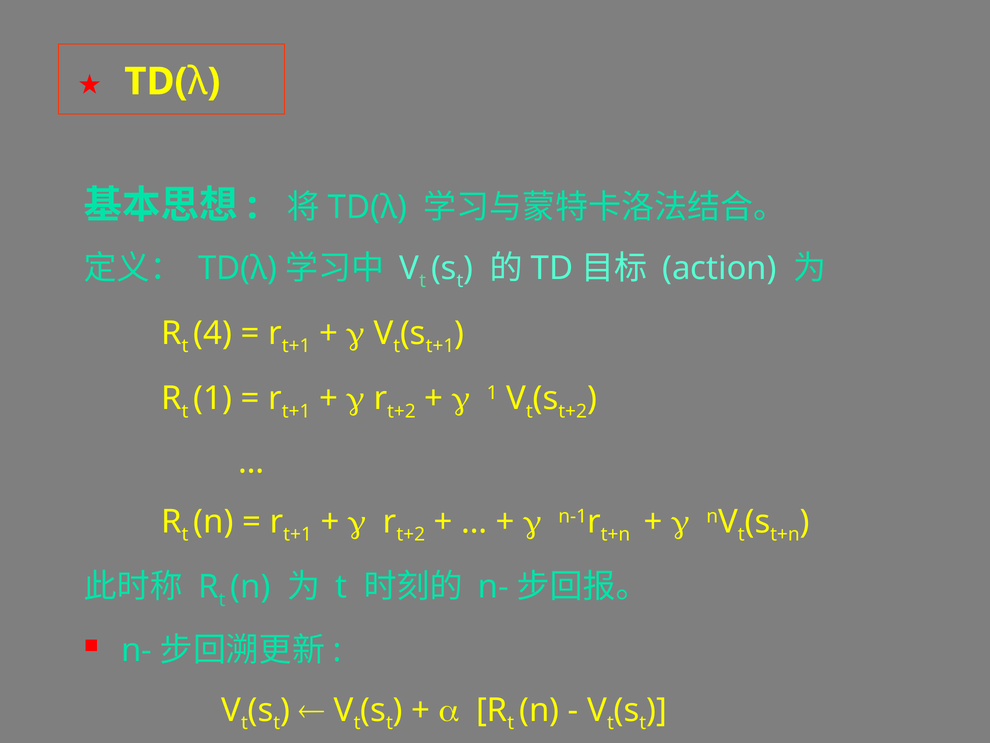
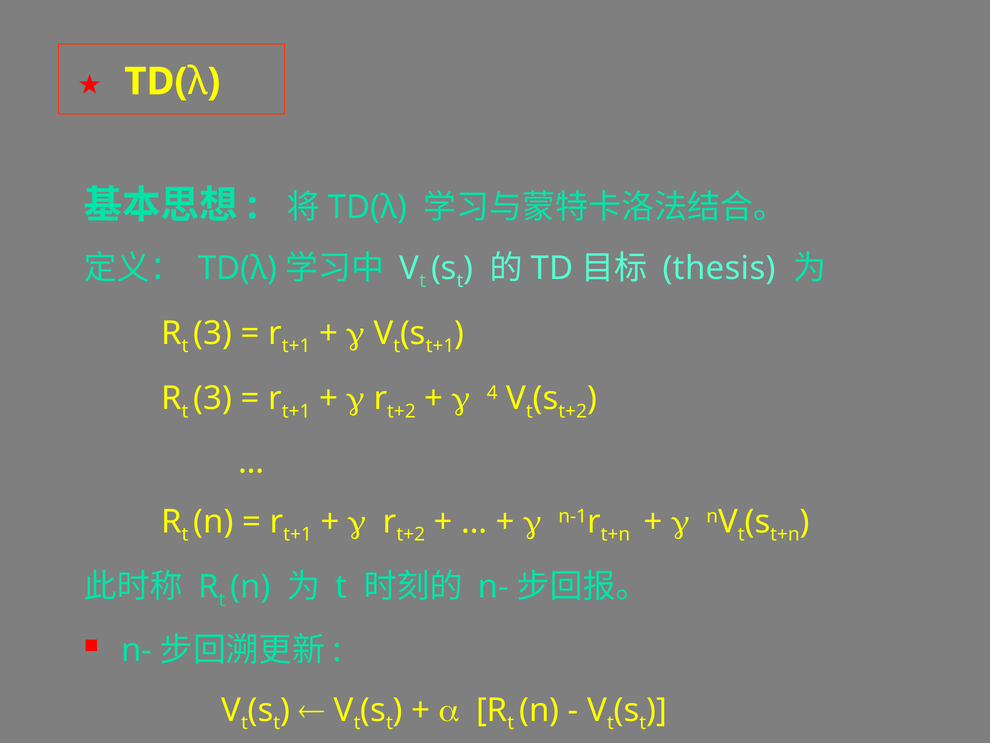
action: action -> thesis
4 at (213, 333): 4 -> 3
1 at (213, 398): 1 -> 3
1 at (492, 393): 1 -> 4
